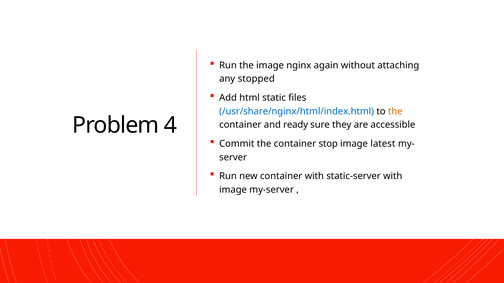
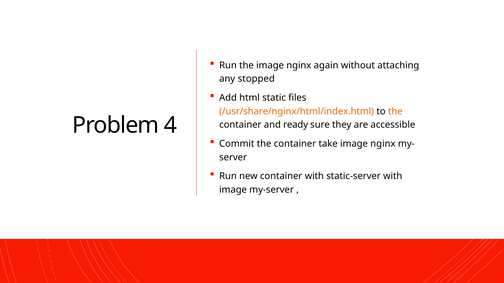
/usr/share/nginx/html/index.html colour: blue -> orange
stop: stop -> take
latest at (383, 144): latest -> nginx
